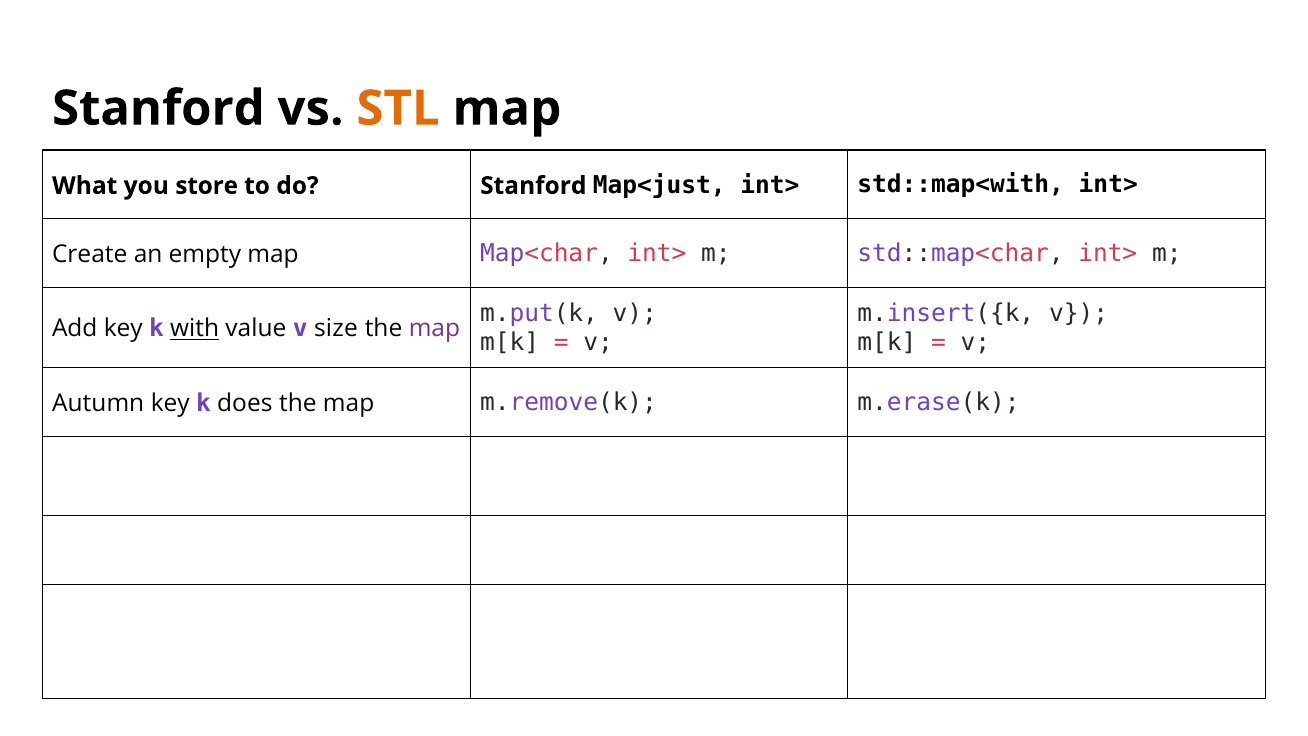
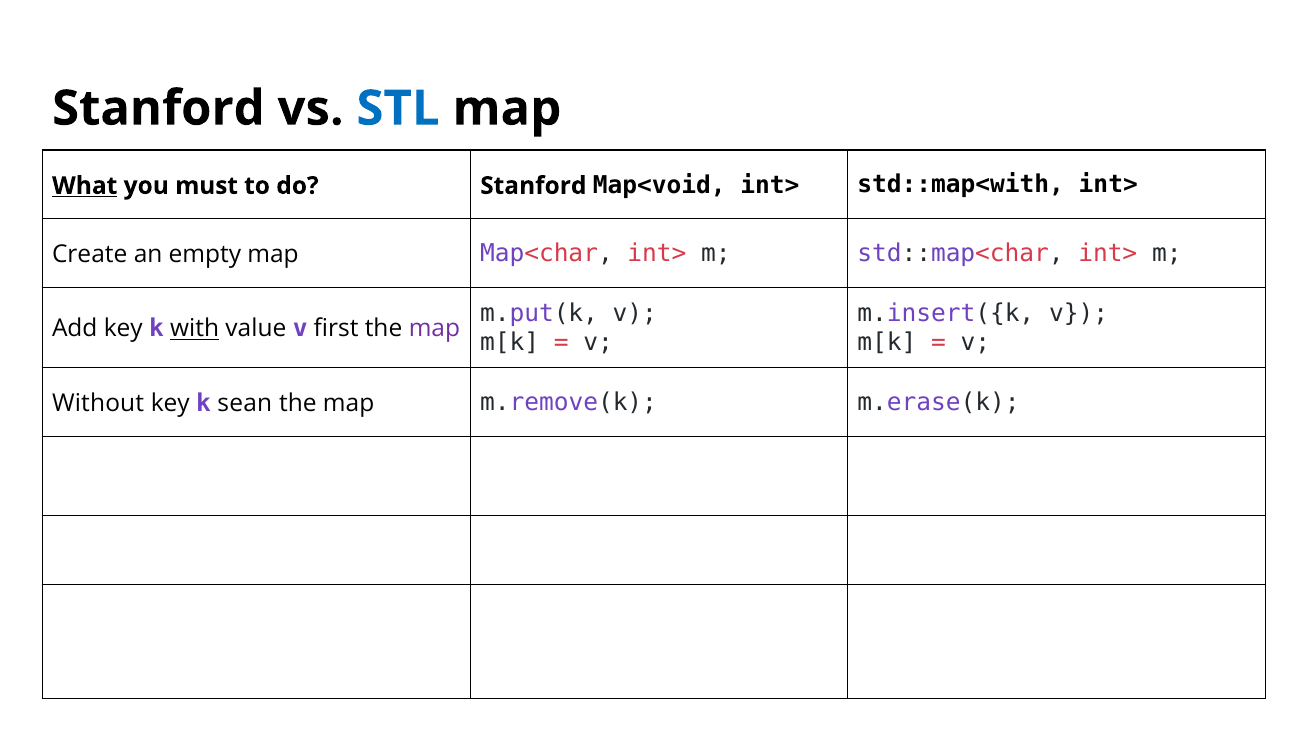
STL colour: orange -> blue
What underline: none -> present
store: store -> must
Map<just: Map<just -> Map<void
size: size -> first
Autumn: Autumn -> Without
does: does -> sean
